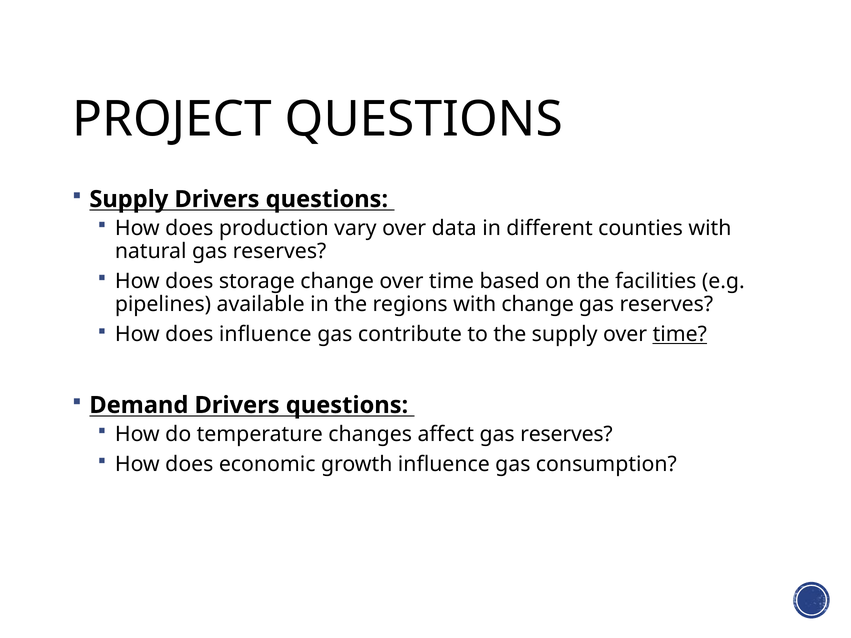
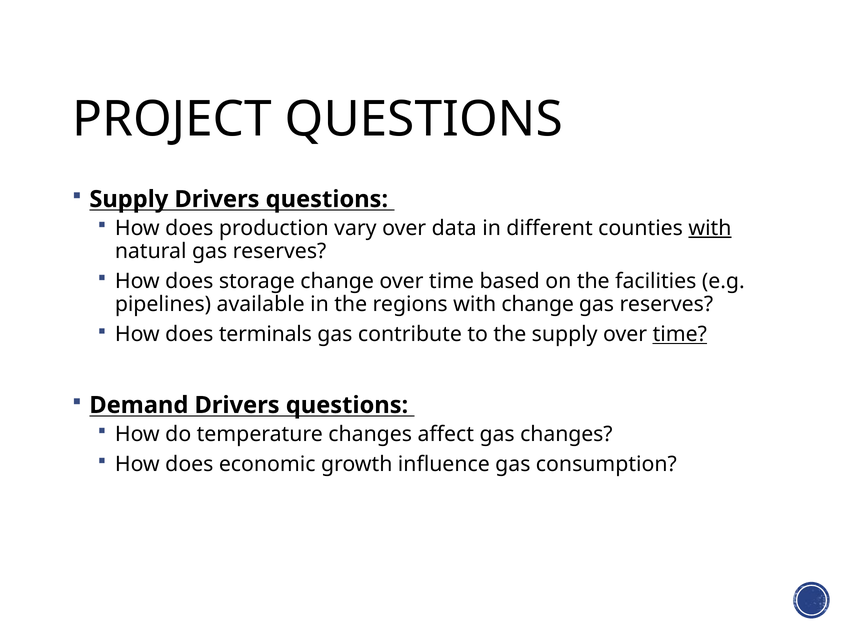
with at (710, 228) underline: none -> present
does influence: influence -> terminals
affect gas reserves: reserves -> changes
